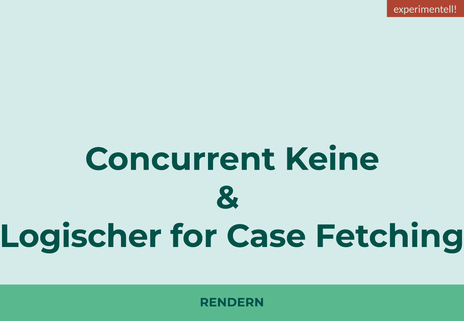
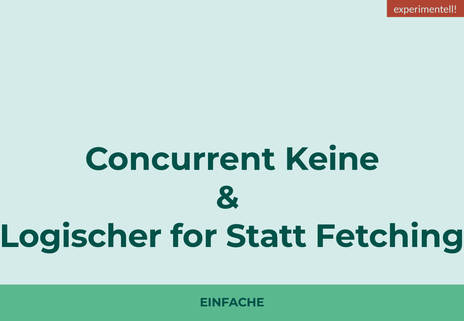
Case: Case -> Statt
RENDERN: RENDERN -> EINFACHE
